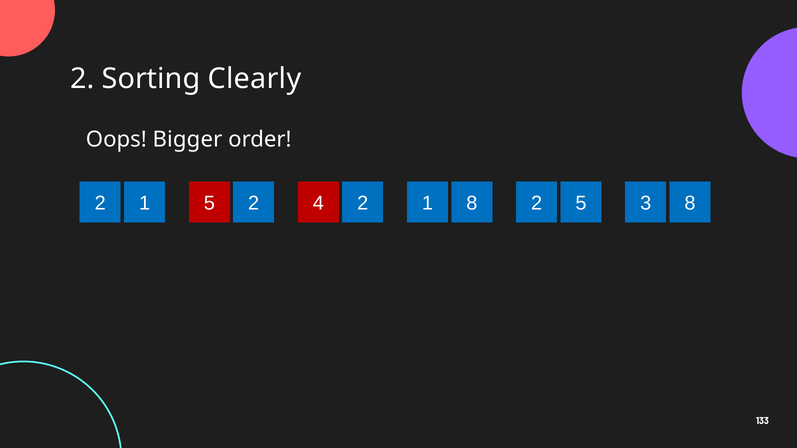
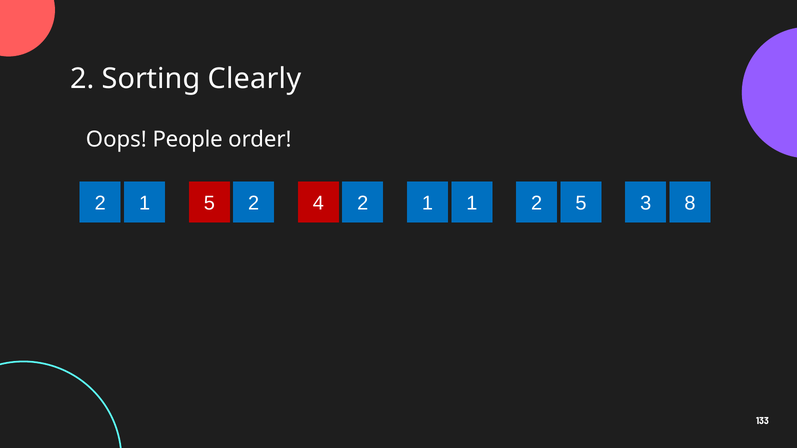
Bigger: Bigger -> People
1 8: 8 -> 1
